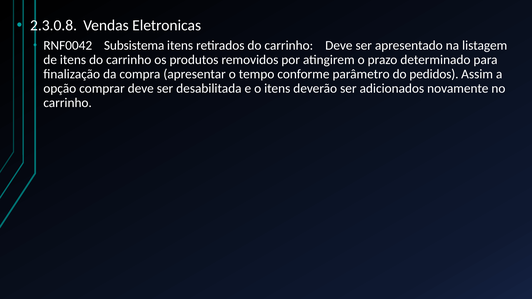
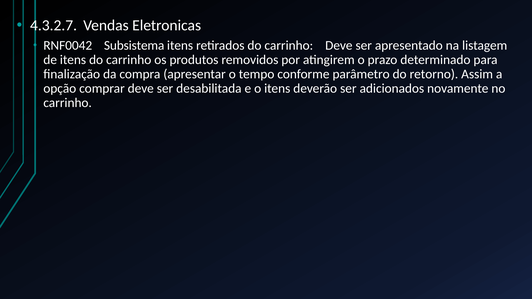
2.3.0.8: 2.3.0.8 -> 4.3.2.7
pedidos: pedidos -> retorno
